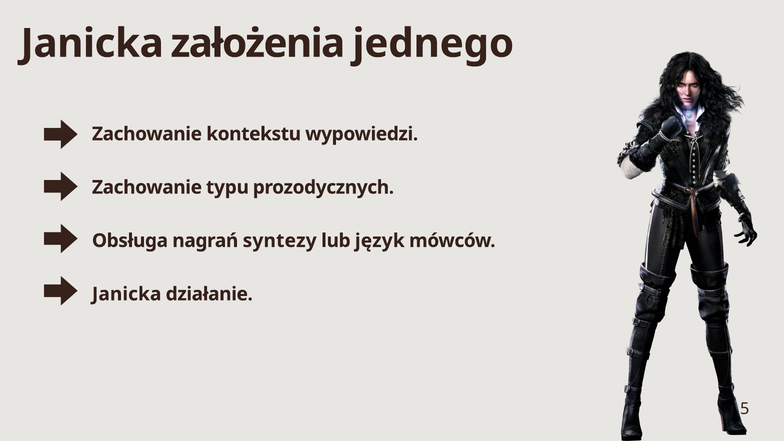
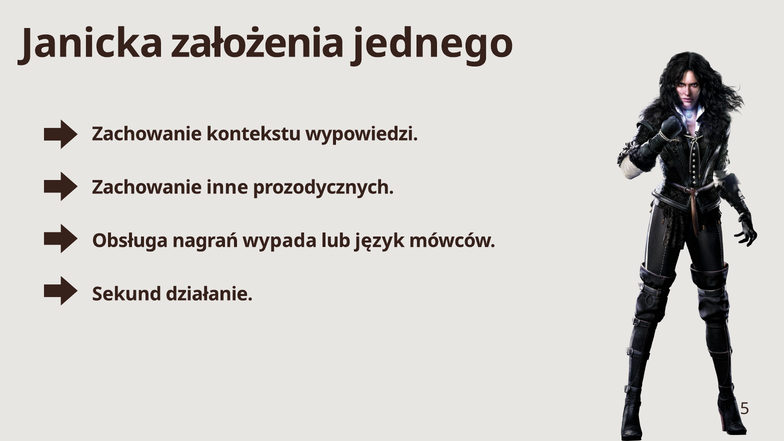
typu: typu -> inne
syntezy: syntezy -> wypada
Janicka at (127, 294): Janicka -> Sekund
